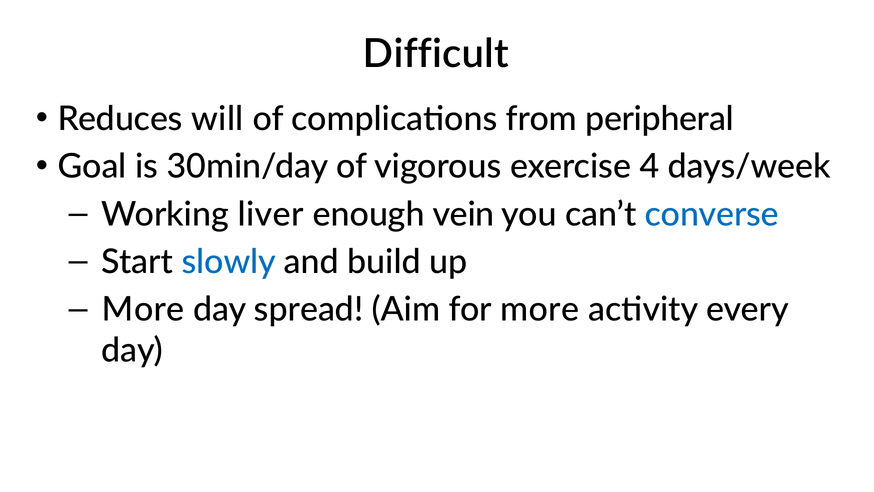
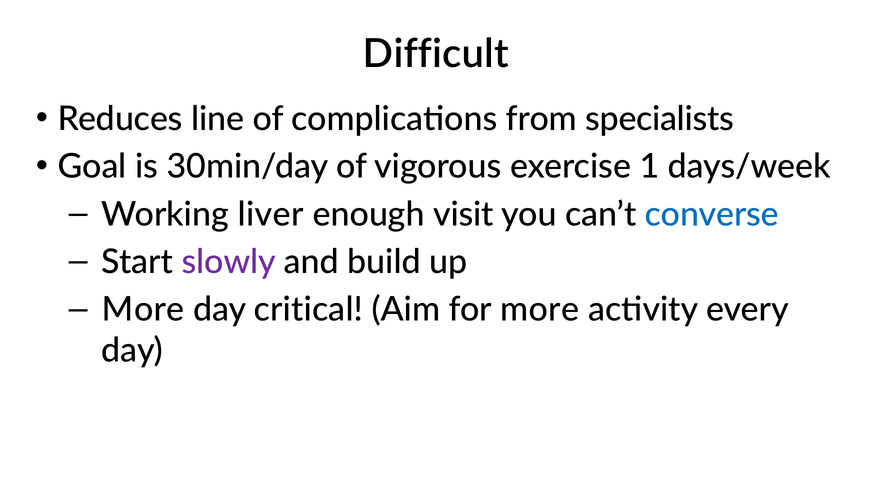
will: will -> line
peripheral: peripheral -> specialists
4: 4 -> 1
vein: vein -> visit
slowly colour: blue -> purple
spread: spread -> critical
